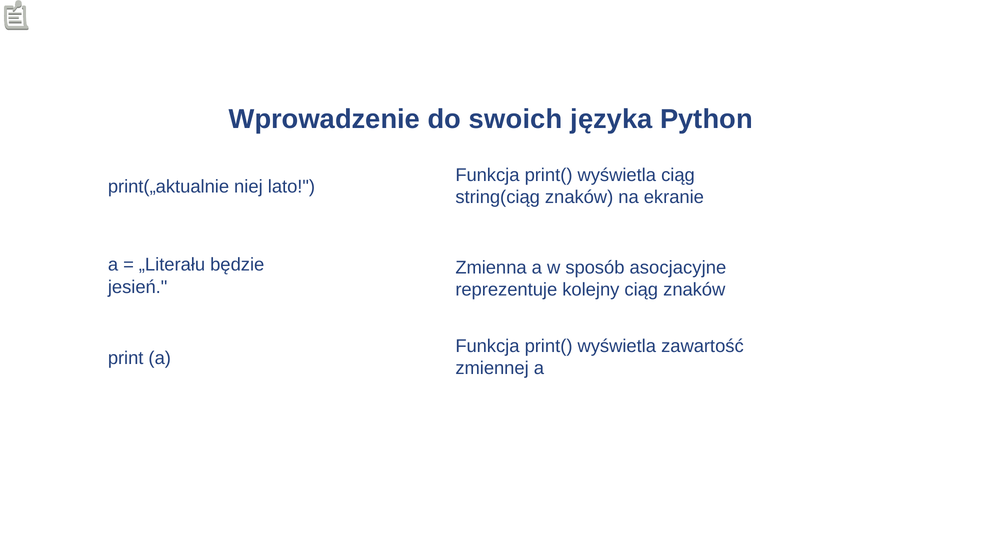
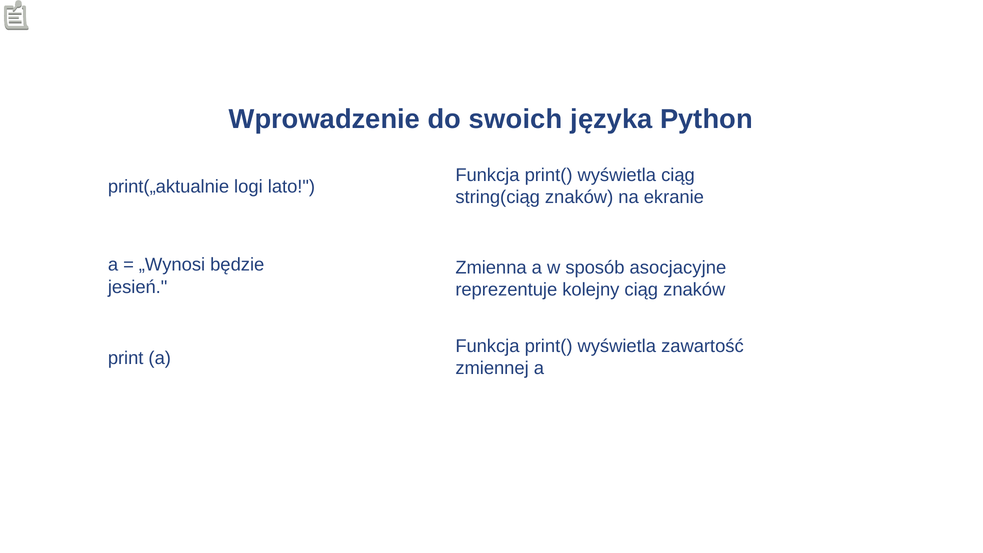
niej: niej -> logi
„Literału: „Literału -> „Wynosi
